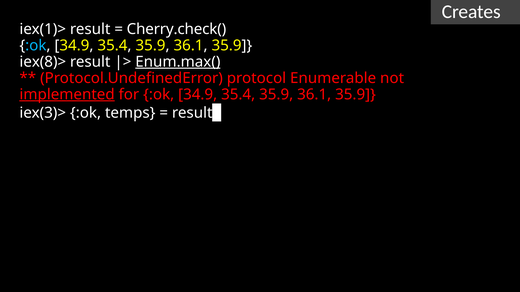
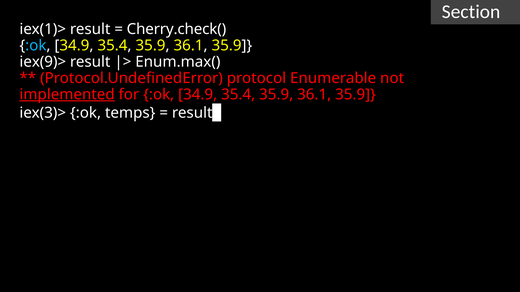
Creates: Creates -> Section
iex(8)>: iex(8)> -> iex(9)>
Enum.max( underline: present -> none
